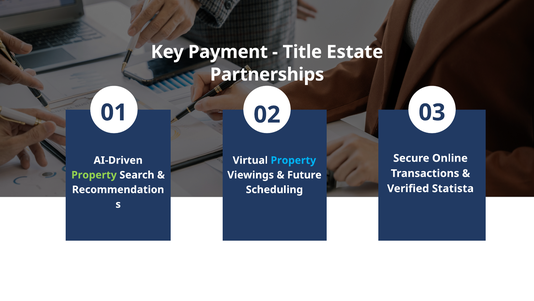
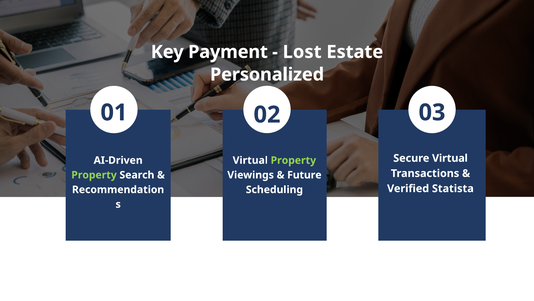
Title: Title -> Lost
Partnerships: Partnerships -> Personalized
Secure Online: Online -> Virtual
Property at (293, 160) colour: light blue -> light green
